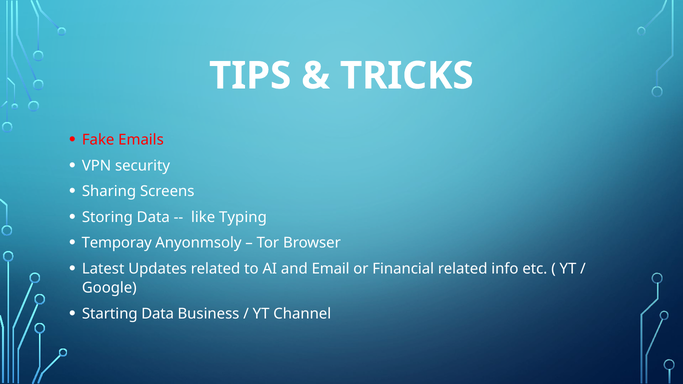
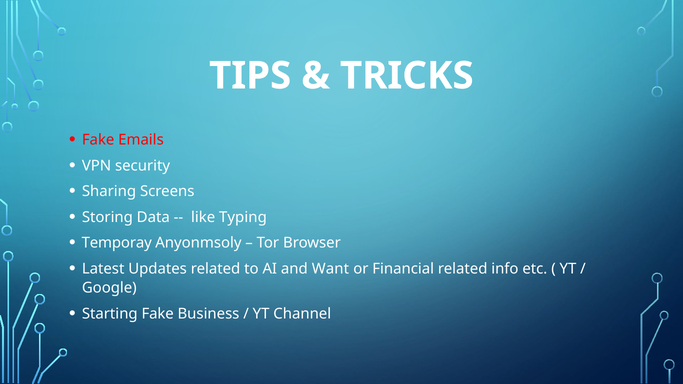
Email: Email -> Want
Starting Data: Data -> Fake
